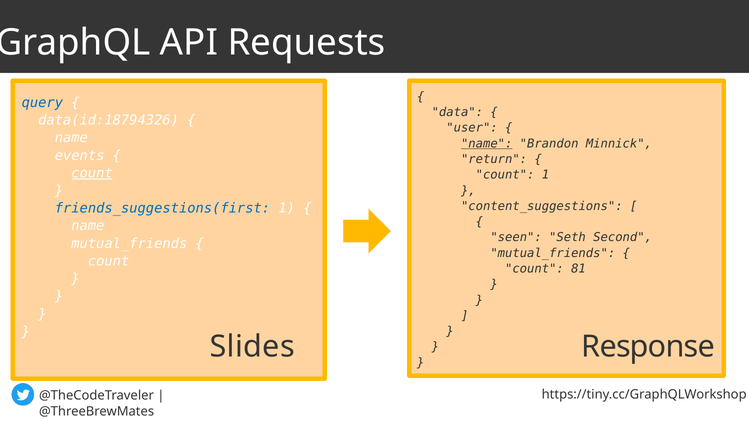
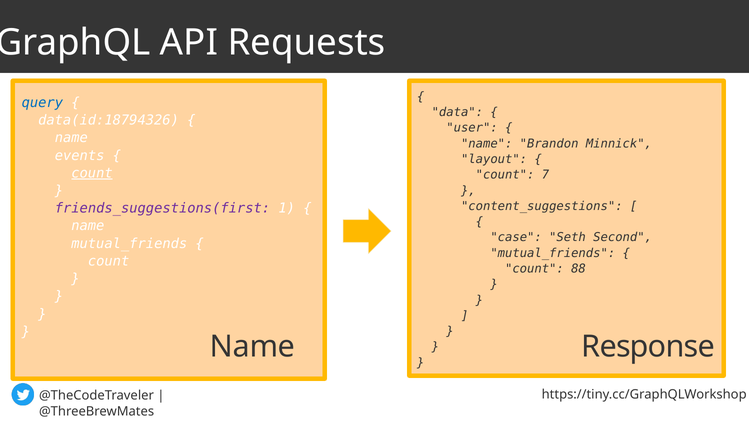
name at (487, 144) underline: present -> none
return: return -> layout
count 1: 1 -> 7
friends_suggestions(first colour: blue -> purple
seen: seen -> case
81: 81 -> 88
Slides at (252, 347): Slides -> Name
